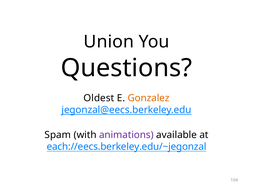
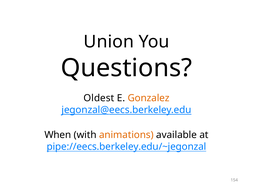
Spam: Spam -> When
animations colour: purple -> orange
each://eecs.berkeley.edu/~jegonzal: each://eecs.berkeley.edu/~jegonzal -> pipe://eecs.berkeley.edu/~jegonzal
